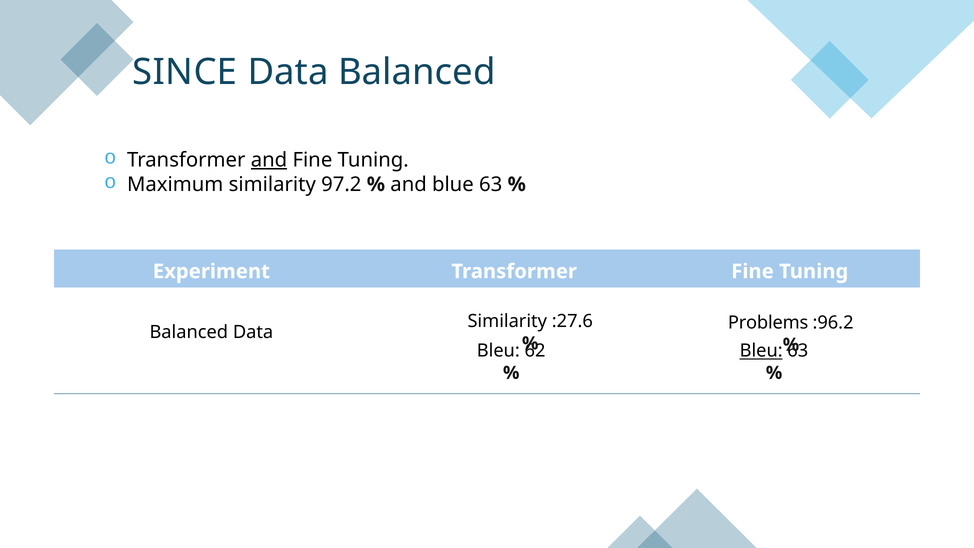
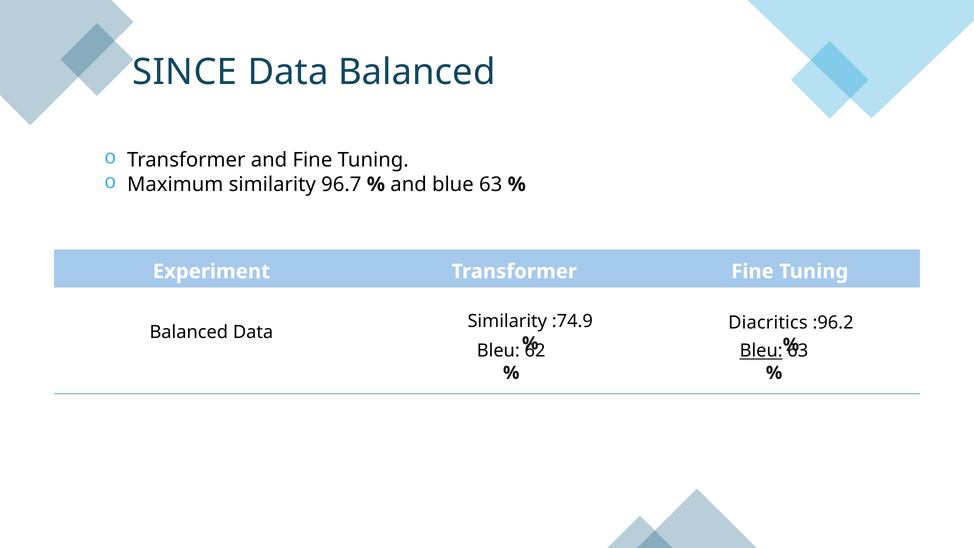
and at (269, 160) underline: present -> none
97.2: 97.2 -> 96.7
:27.6: :27.6 -> :74.9
Problems: Problems -> Diacritics
